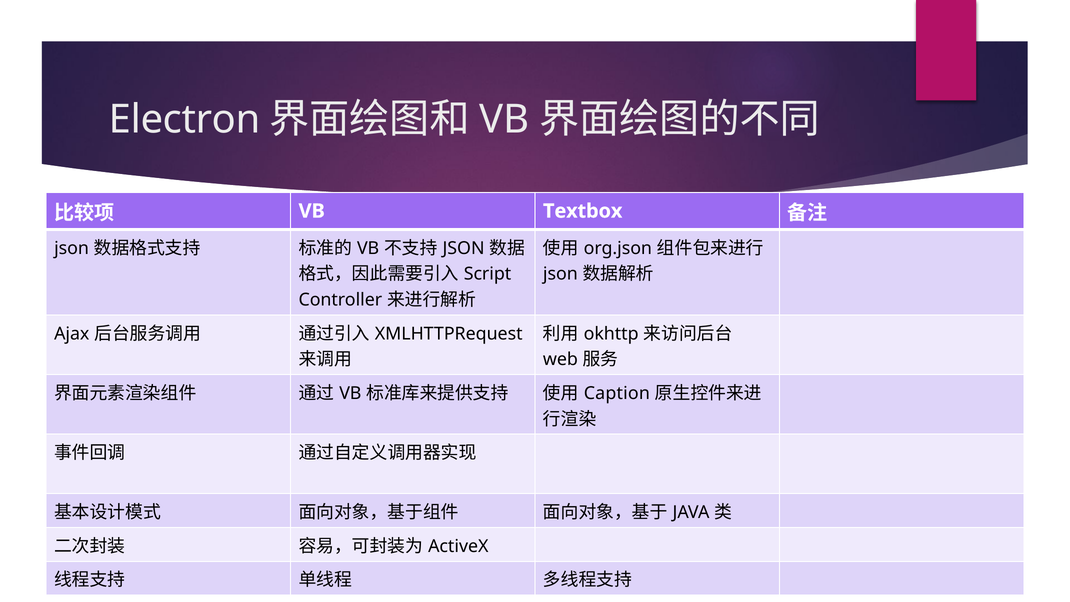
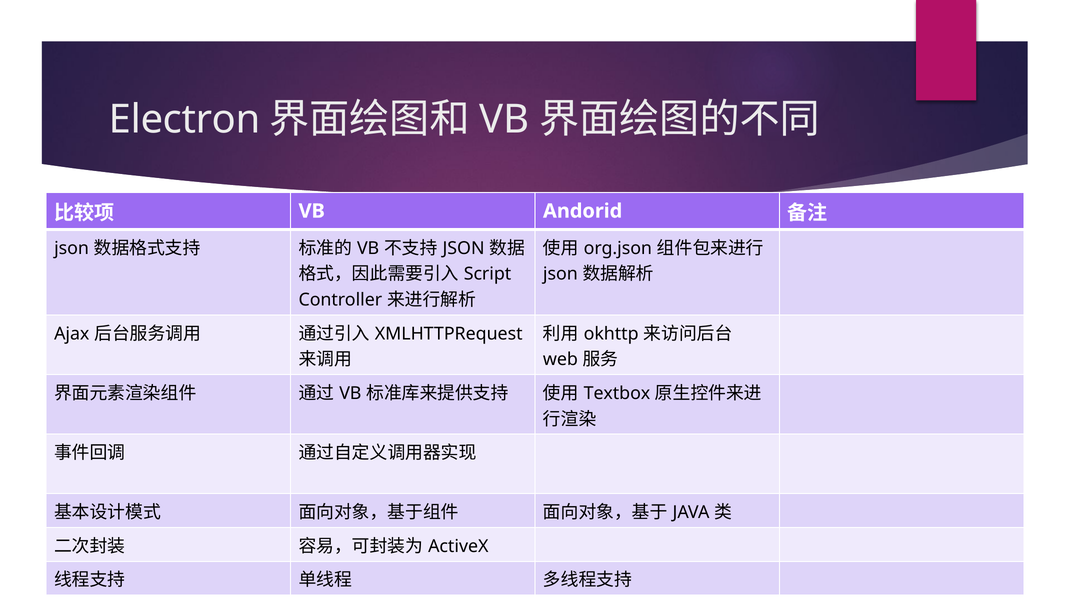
Textbox: Textbox -> Andorid
Caption: Caption -> Textbox
